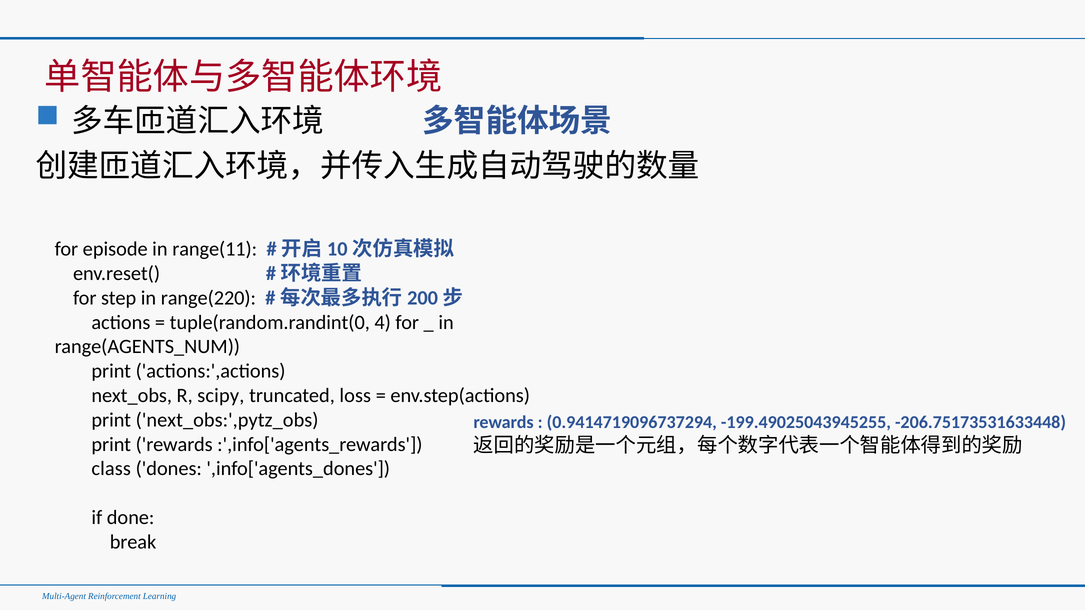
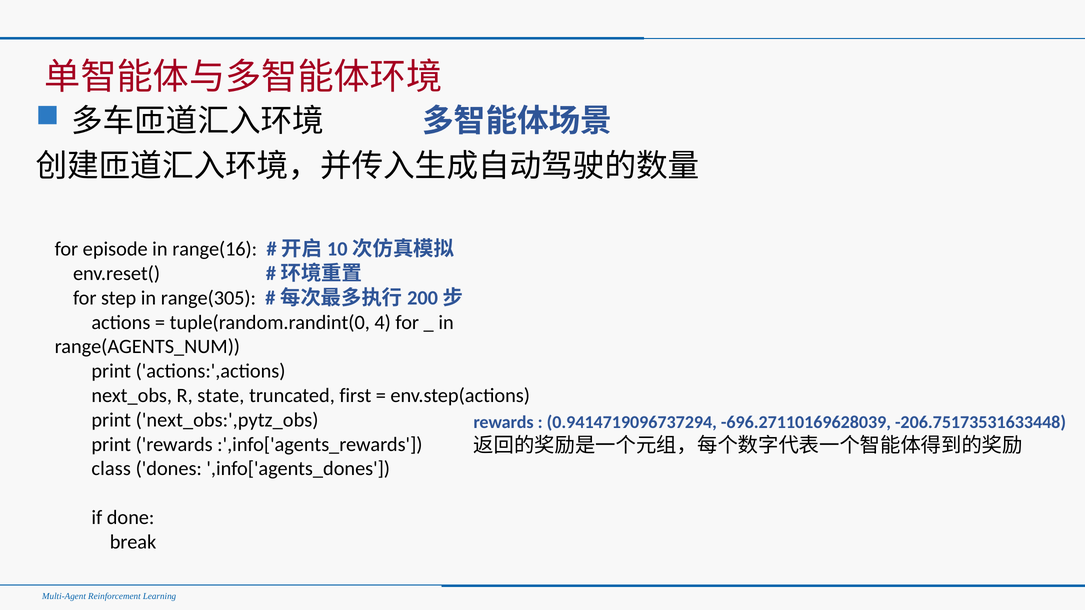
range(11: range(11 -> range(16
range(220: range(220 -> range(305
scipy: scipy -> state
loss: loss -> first
-199.49025043945255: -199.49025043945255 -> -696.27110169628039
